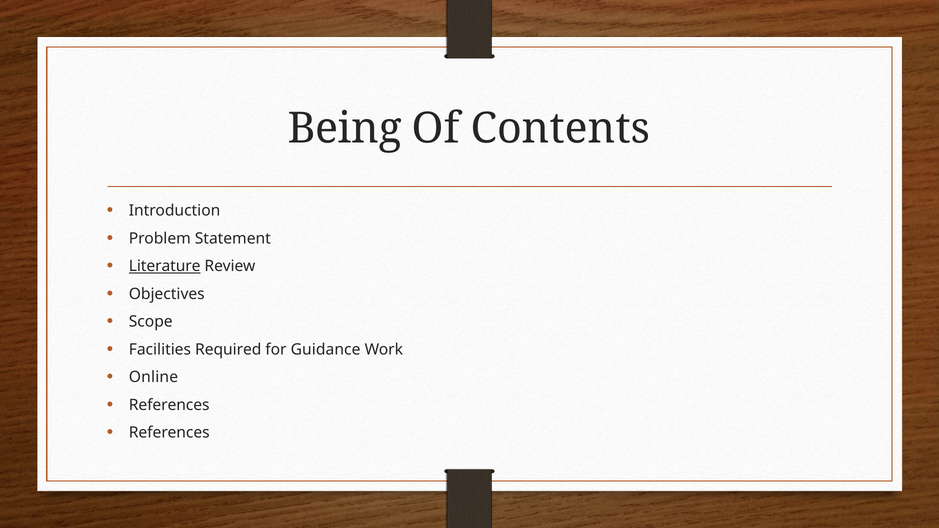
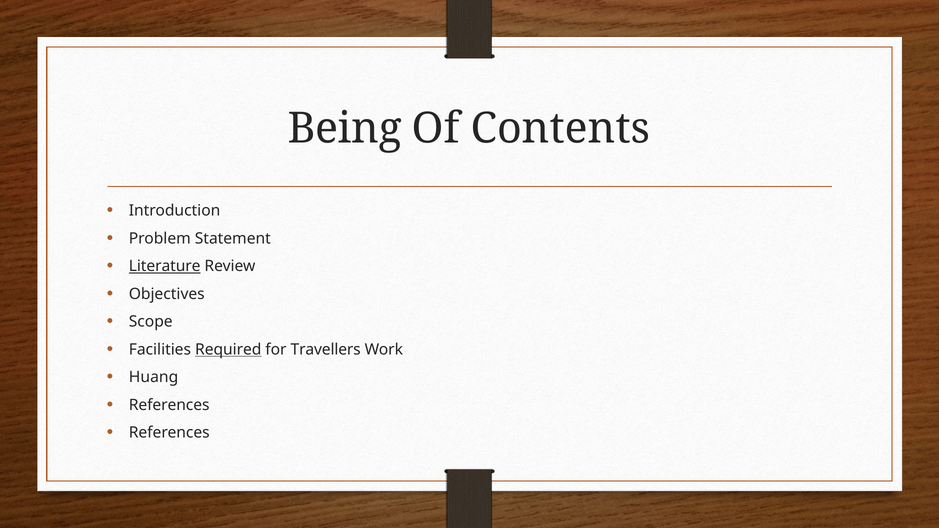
Required underline: none -> present
Guidance: Guidance -> Travellers
Online: Online -> Huang
